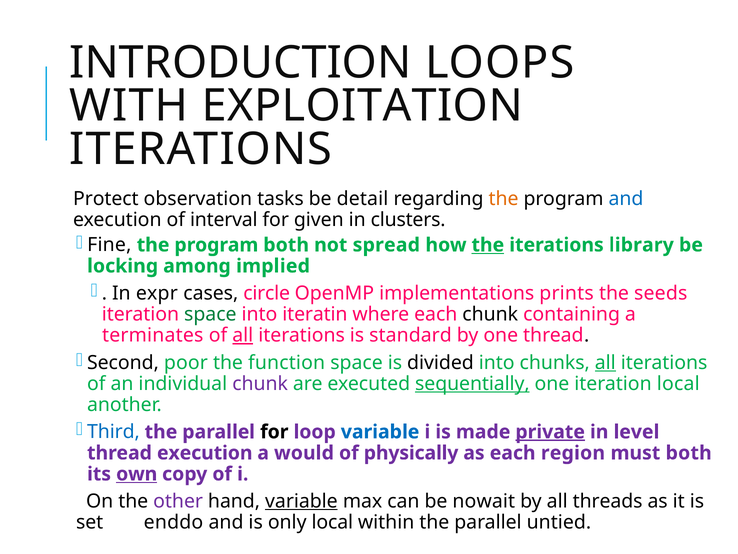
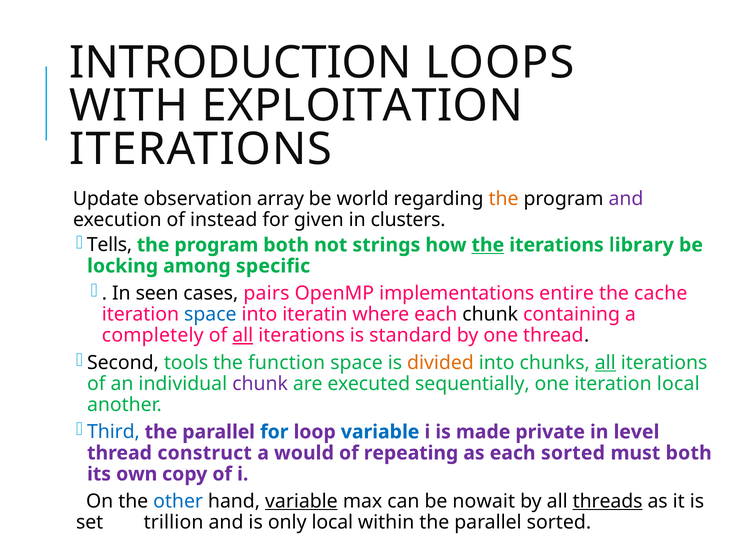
Protect: Protect -> Update
tasks: tasks -> array
detail: detail -> world
and at (626, 199) colour: blue -> purple
interval: interval -> instead
Fine: Fine -> Tells
spread: spread -> strings
implied: implied -> specific
expr: expr -> seen
circle: circle -> pairs
prints: prints -> entire
seeds: seeds -> cache
space at (210, 314) colour: green -> blue
terminates: terminates -> completely
poor: poor -> tools
divided colour: black -> orange
sequentially underline: present -> none
for at (274, 432) colour: black -> blue
private underline: present -> none
thread execution: execution -> construct
physically: physically -> repeating
each region: region -> sorted
own underline: present -> none
other colour: purple -> blue
threads underline: none -> present
enddo: enddo -> trillion
parallel untied: untied -> sorted
